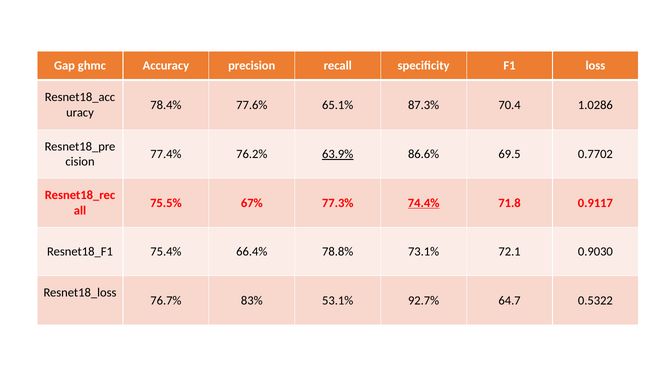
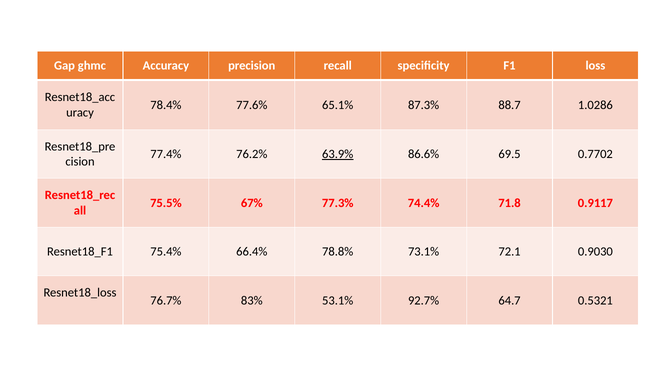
70.4: 70.4 -> 88.7
74.4% underline: present -> none
0.5322: 0.5322 -> 0.5321
